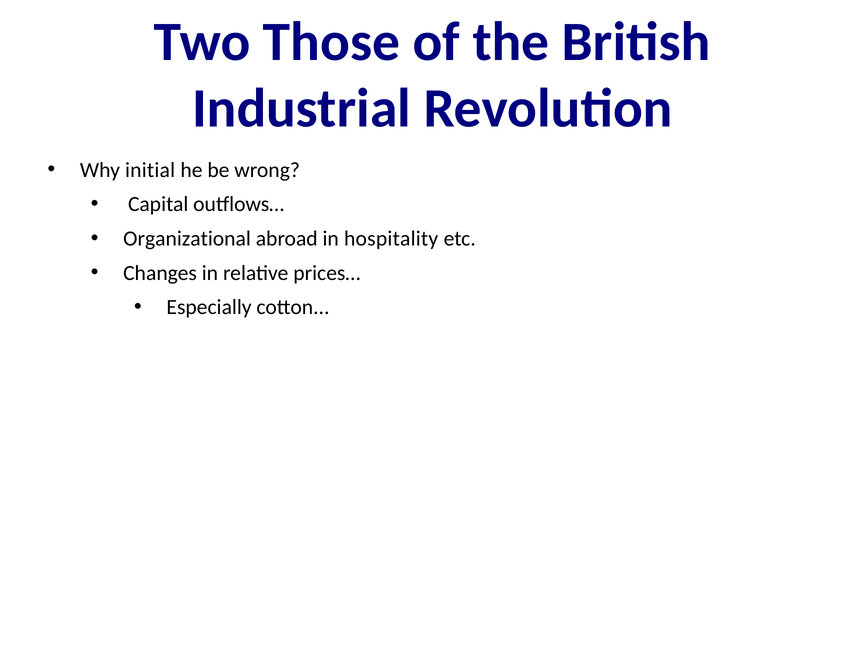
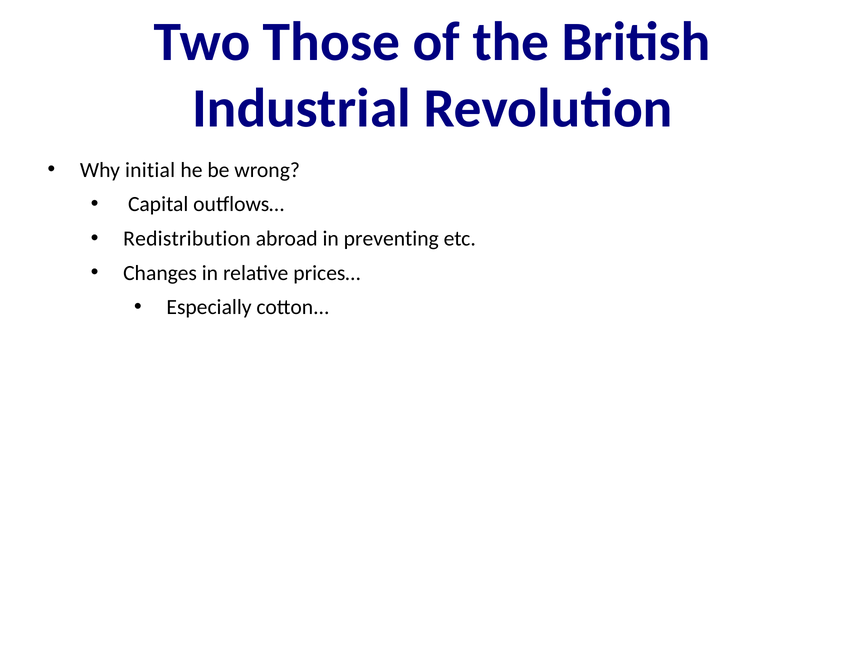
Organizational: Organizational -> Redistribution
hospitality: hospitality -> preventing
